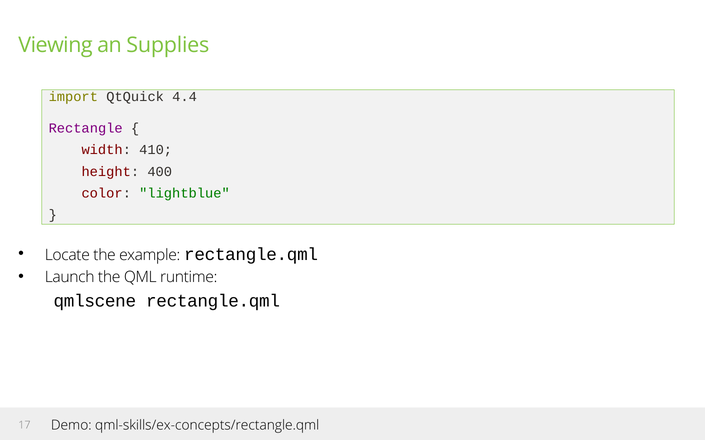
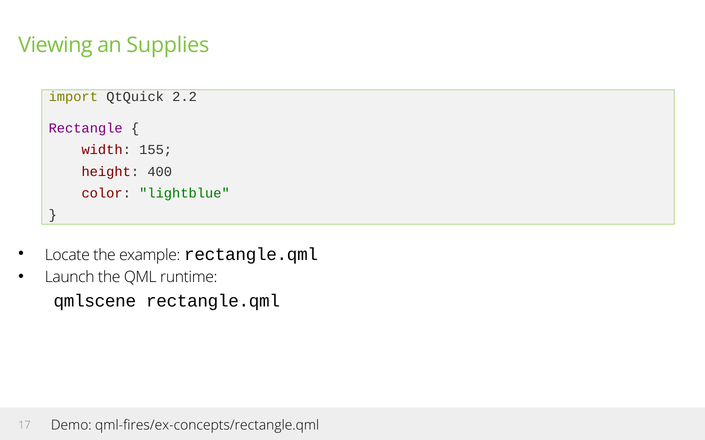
4.4: 4.4 -> 2.2
410: 410 -> 155
qml-skills/ex-concepts/rectangle.qml: qml-skills/ex-concepts/rectangle.qml -> qml-fires/ex-concepts/rectangle.qml
